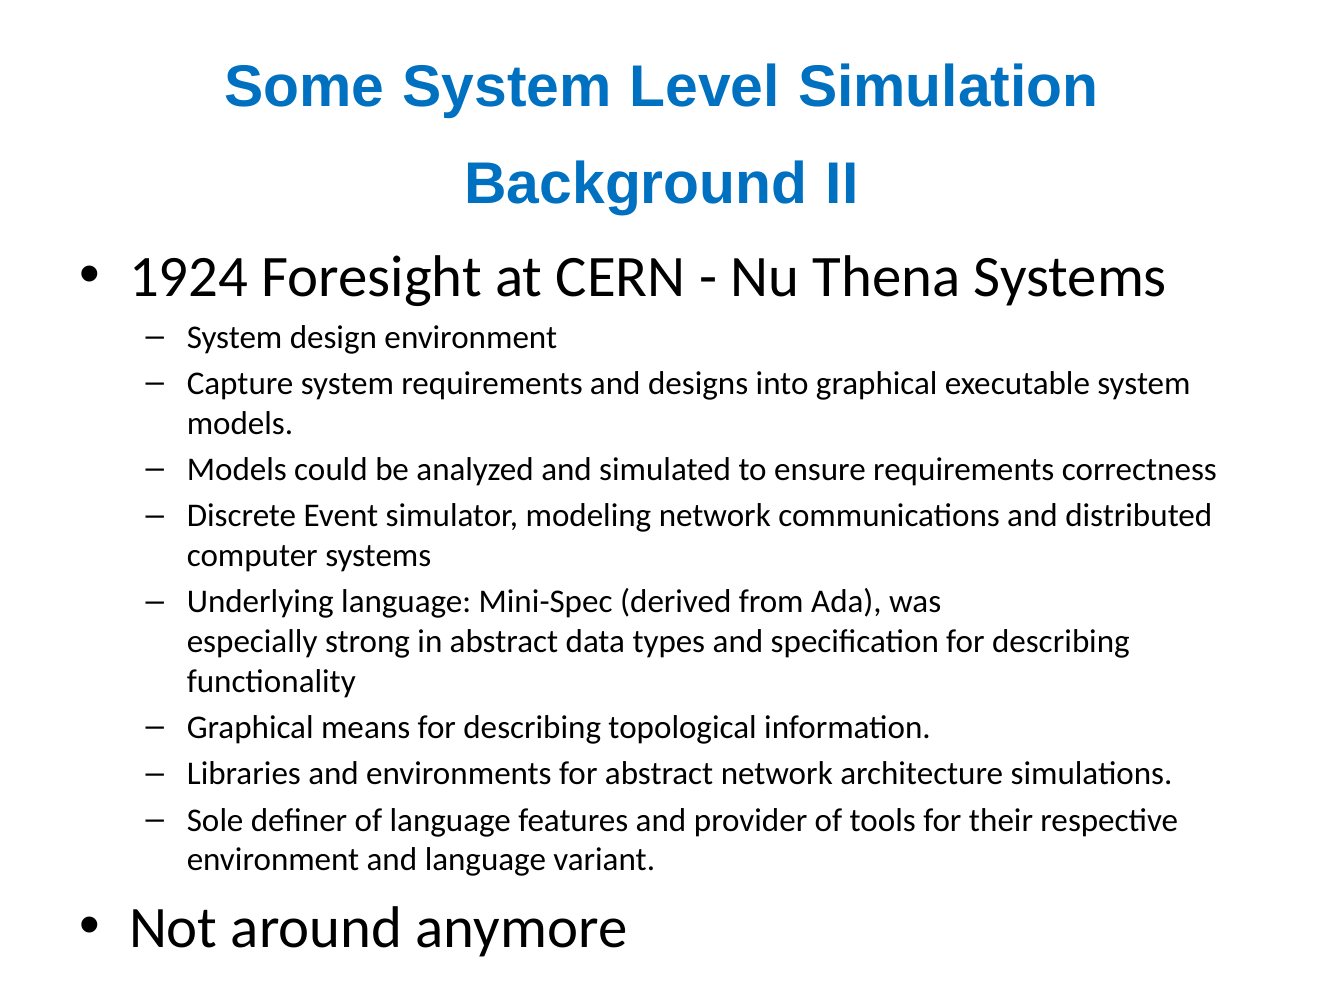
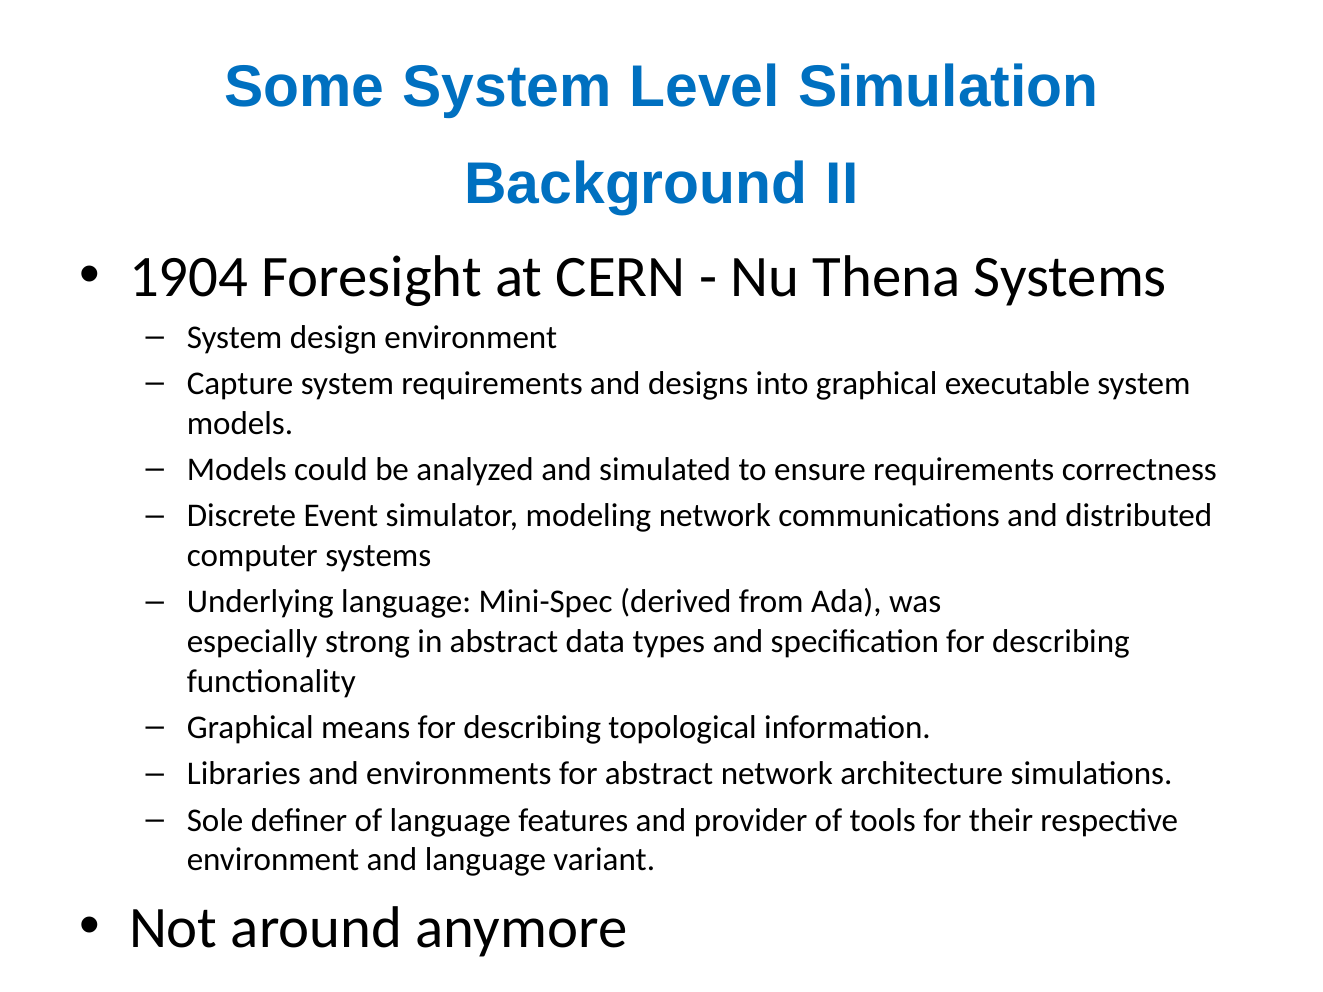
1924: 1924 -> 1904
